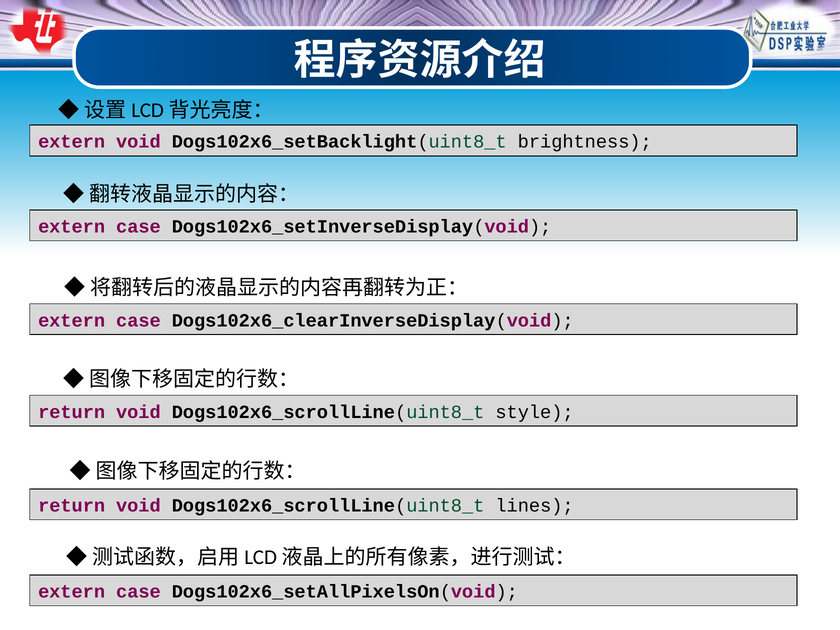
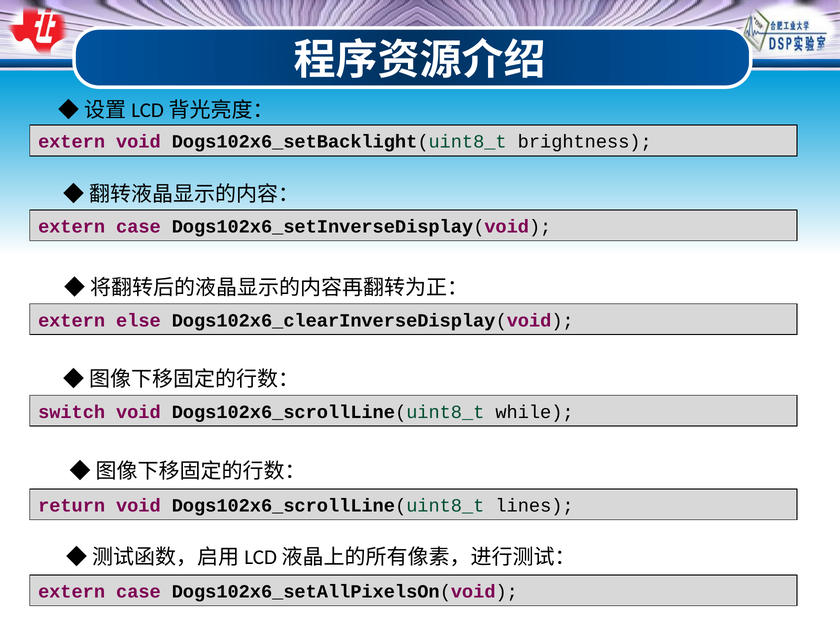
case at (138, 320): case -> else
return at (72, 412): return -> switch
style: style -> while
